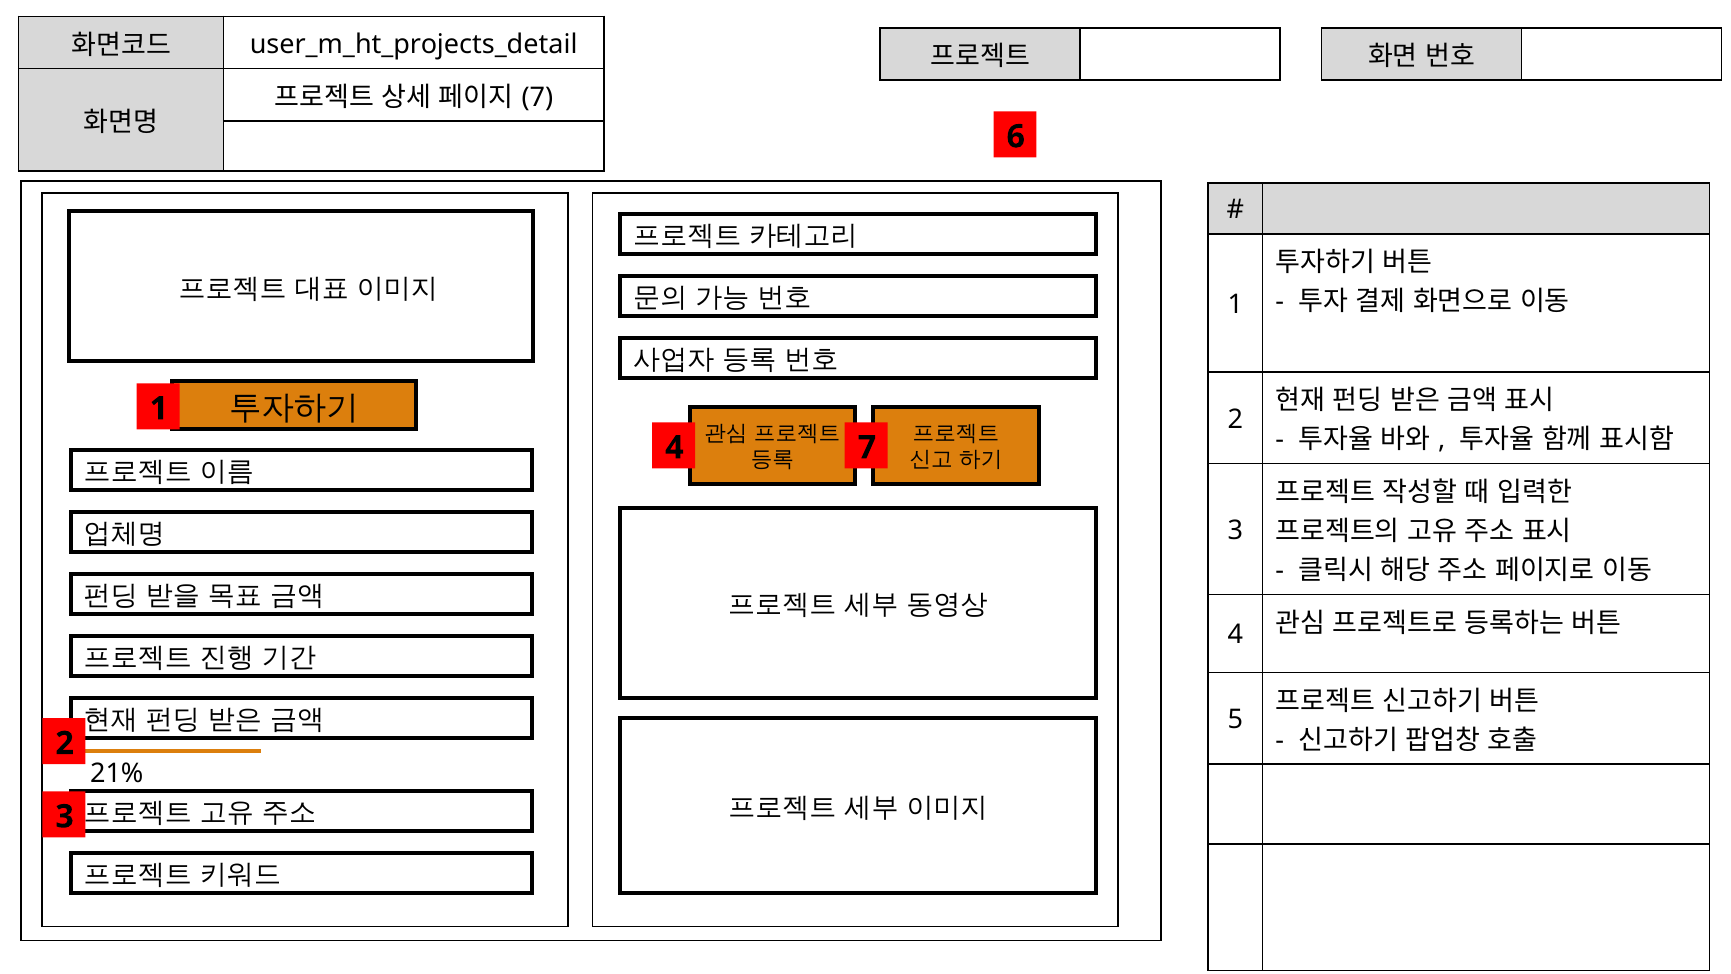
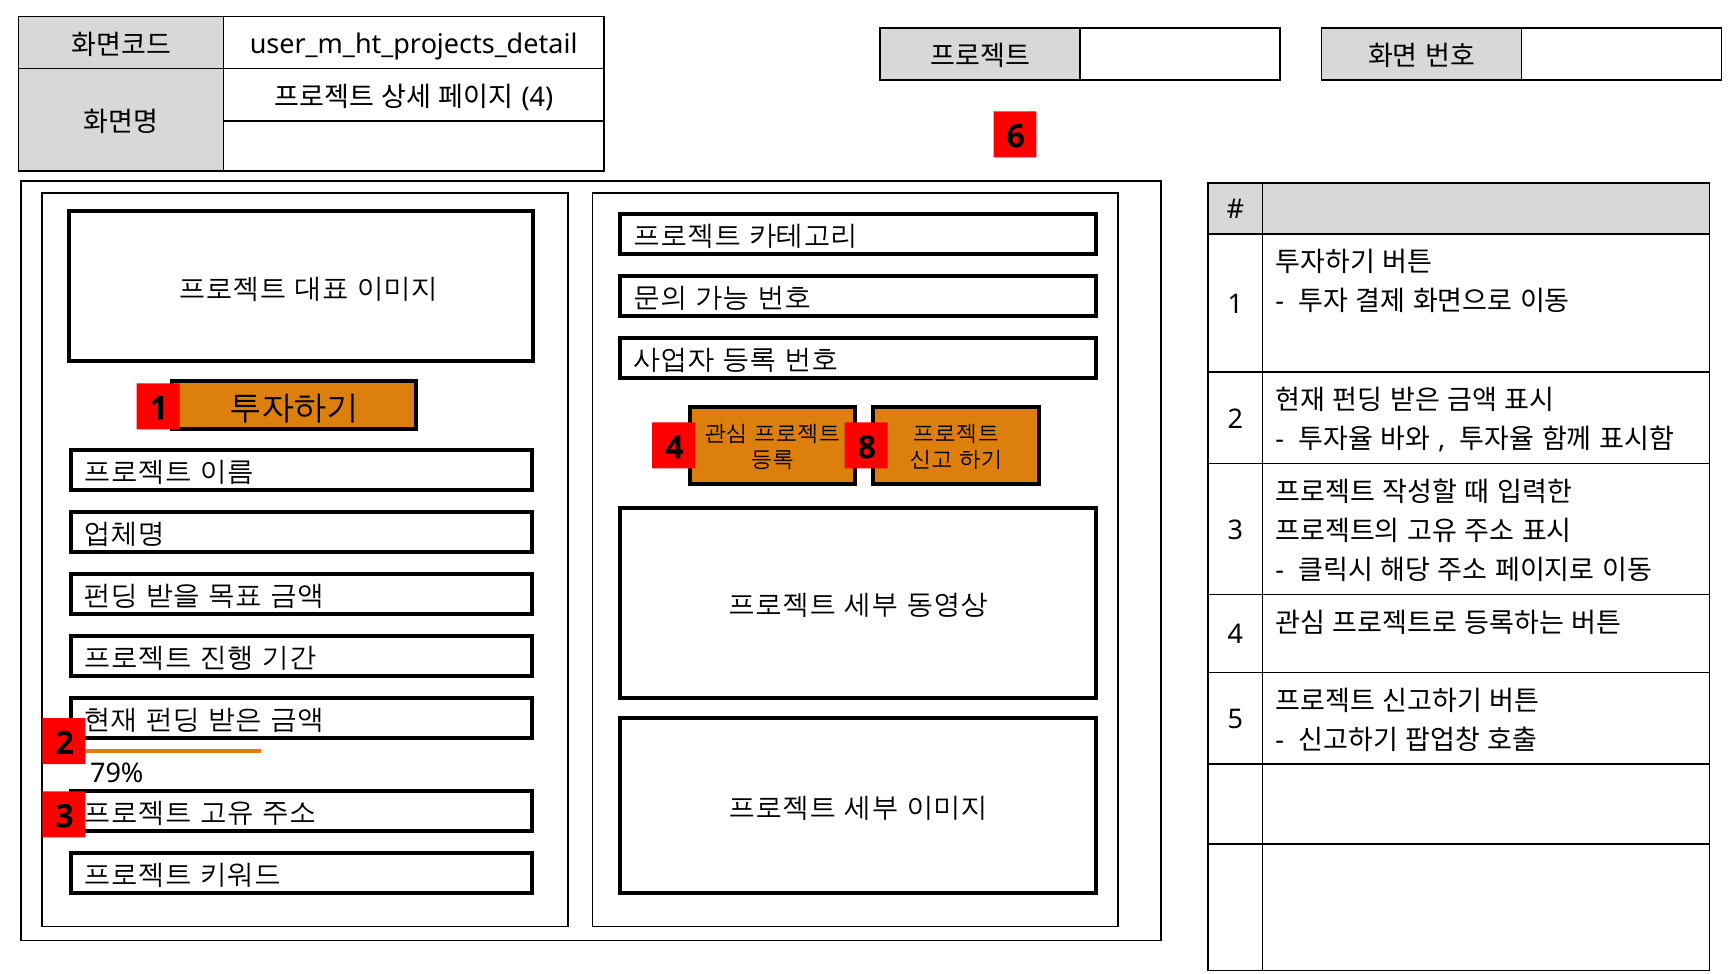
7 at (537, 98): 7 -> 4
4 7: 7 -> 8
21%: 21% -> 79%
